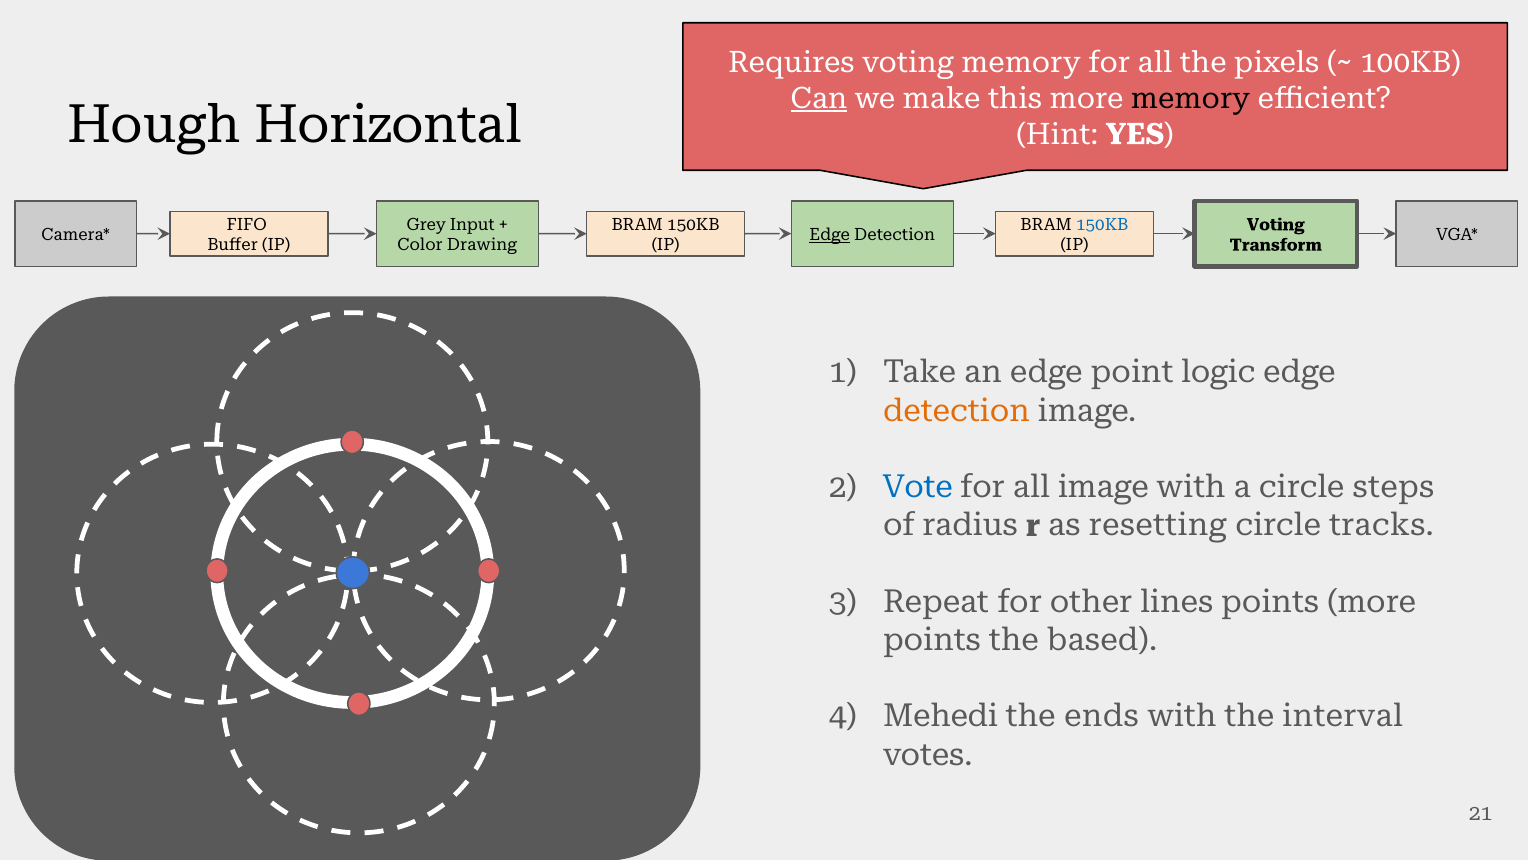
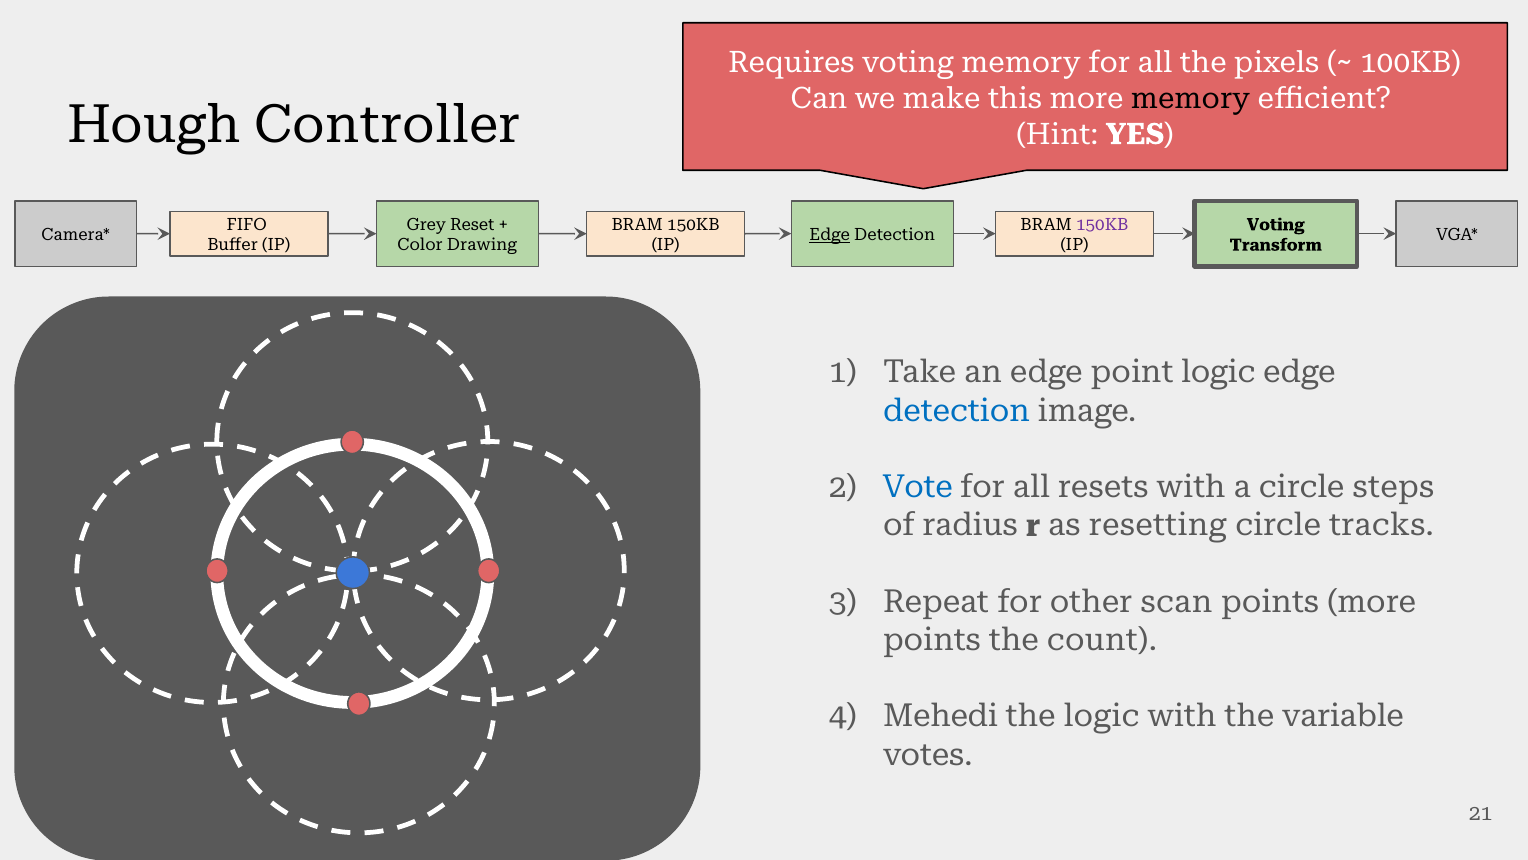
Can underline: present -> none
Horizontal: Horizontal -> Controller
Input: Input -> Reset
150KB at (1102, 225) colour: blue -> purple
detection at (956, 410) colour: orange -> blue
all image: image -> resets
lines: lines -> scan
based: based -> count
the ends: ends -> logic
interval: interval -> variable
